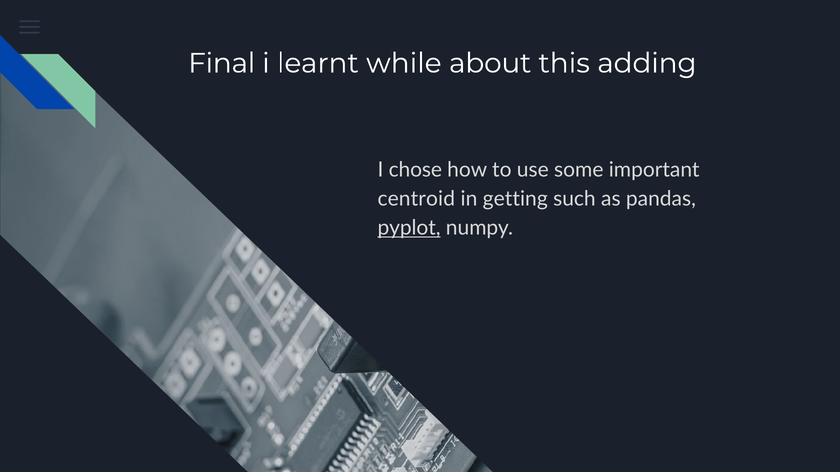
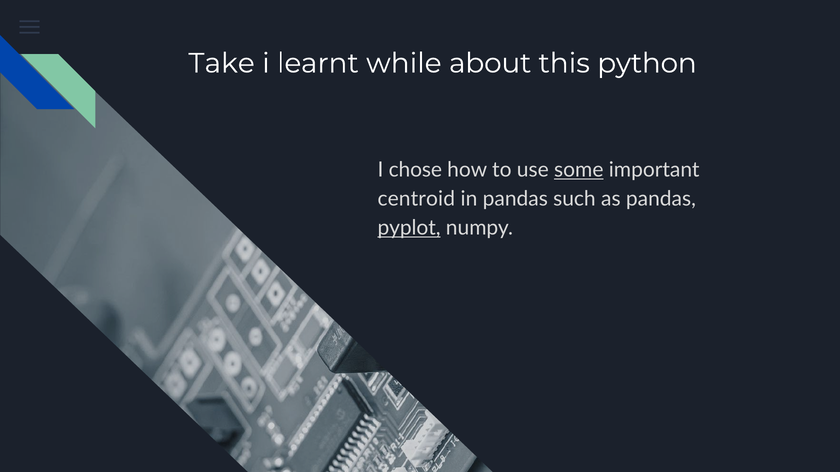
Final: Final -> Take
adding: adding -> python
some underline: none -> present
in getting: getting -> pandas
